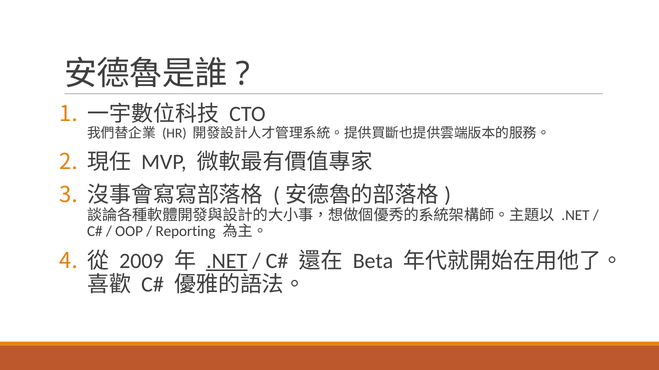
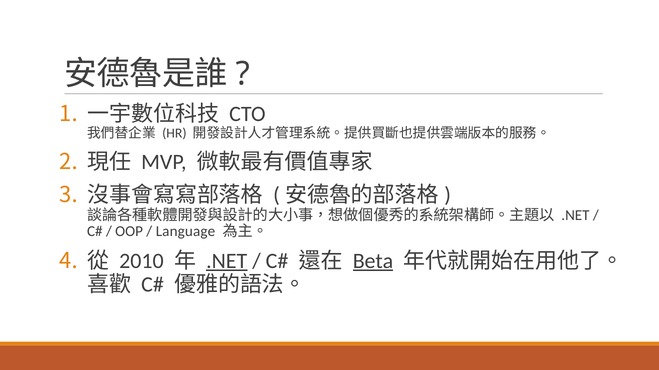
Reporting: Reporting -> Language
2009: 2009 -> 2010
Beta underline: none -> present
